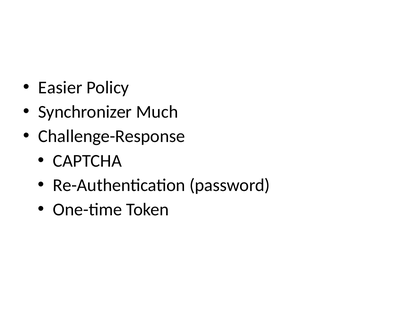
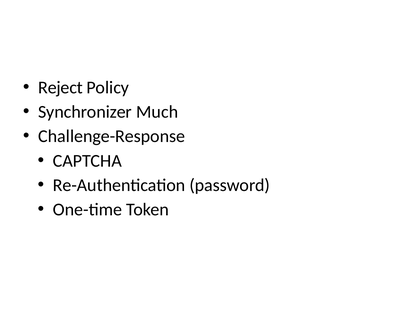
Easier: Easier -> Reject
